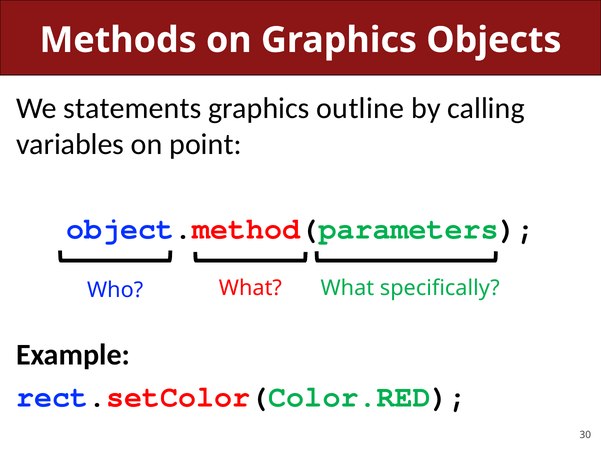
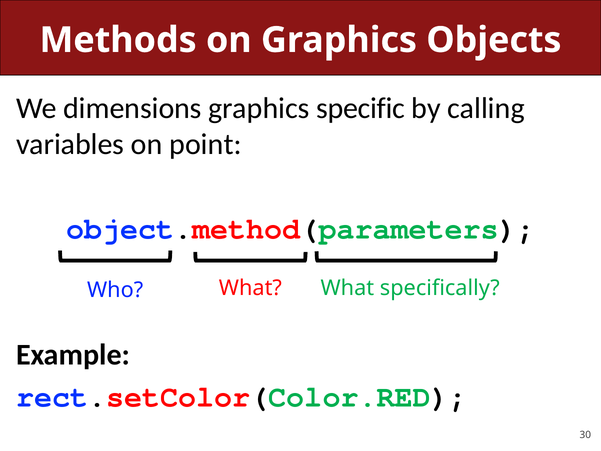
statements: statements -> dimensions
outline: outline -> specific
